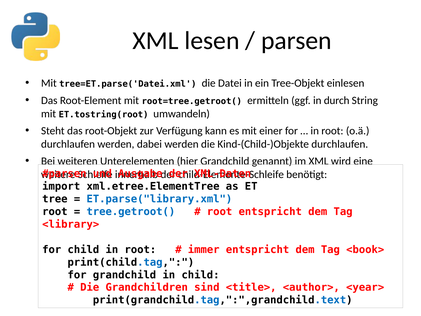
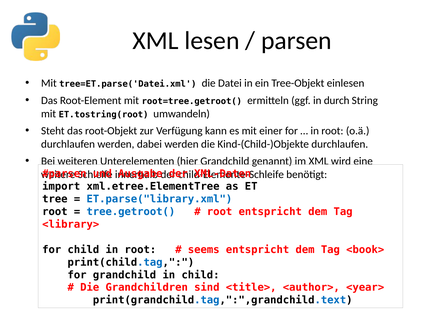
immer: immer -> seems
